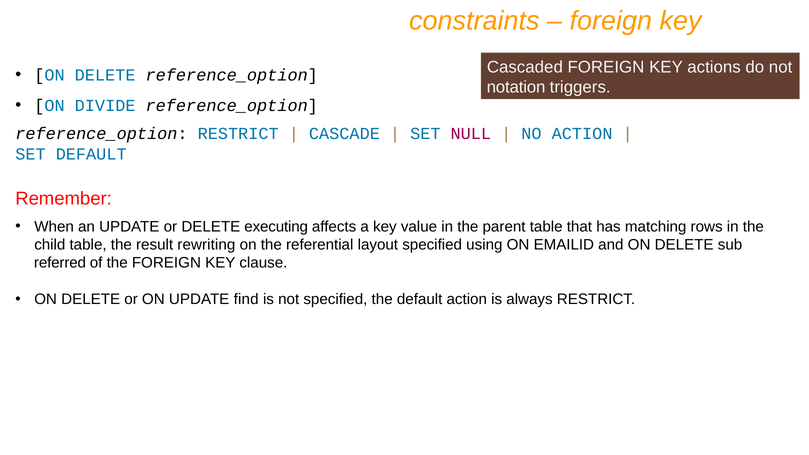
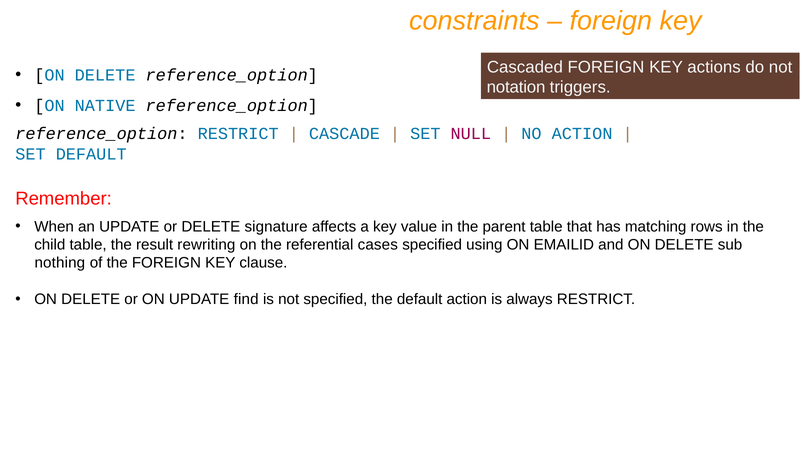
DIVIDE: DIVIDE -> NATIVE
executing: executing -> signature
layout: layout -> cases
referred: referred -> nothing
